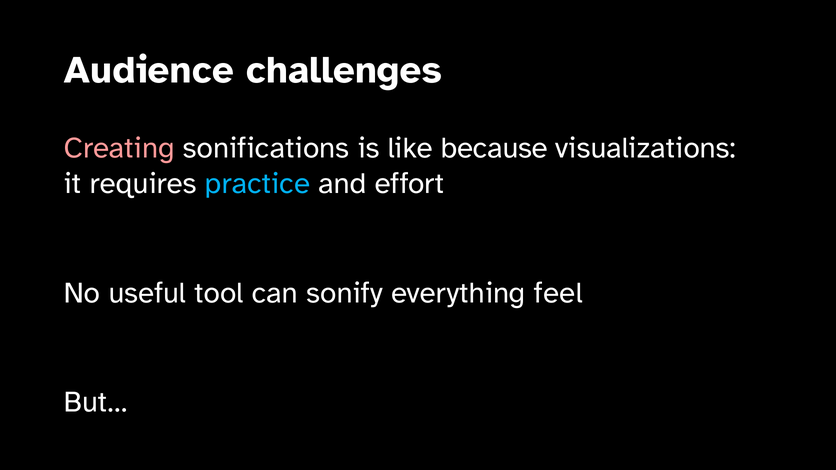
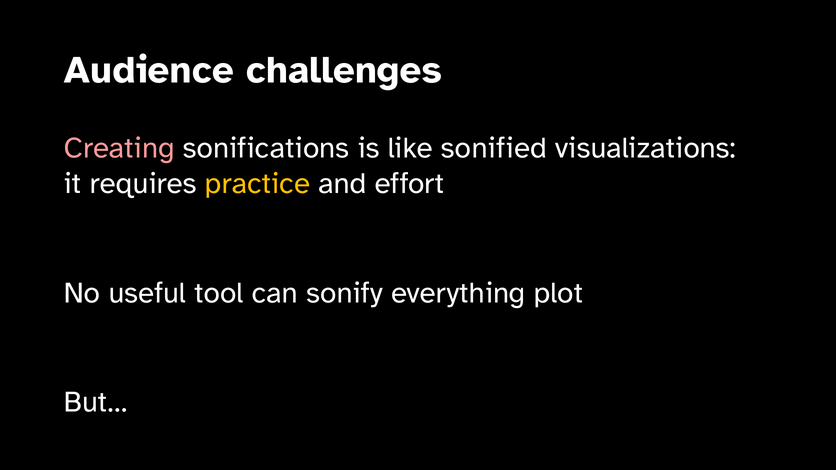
because: because -> sonified
practice colour: light blue -> yellow
feel: feel -> plot
